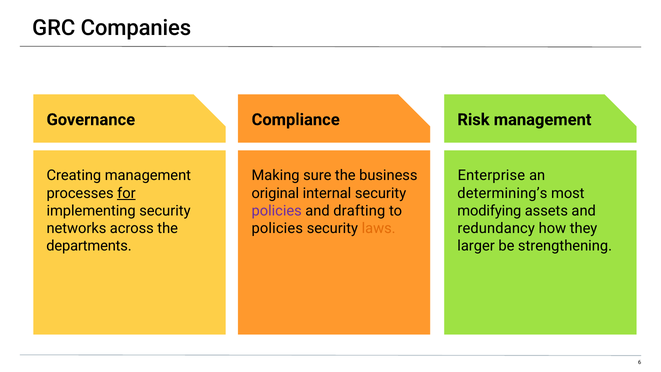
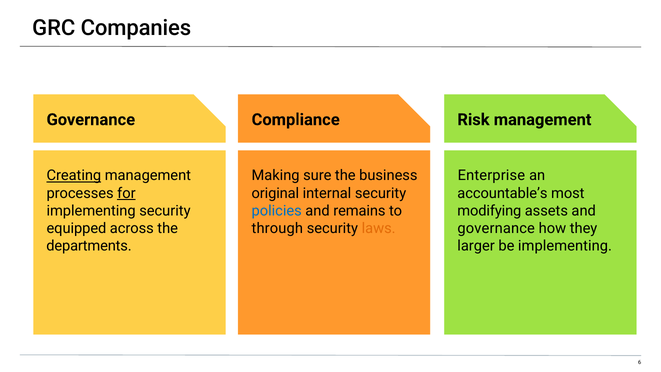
Creating underline: none -> present
determining’s: determining’s -> accountable’s
policies at (277, 211) colour: purple -> blue
drafting: drafting -> remains
networks: networks -> equipped
policies at (277, 228): policies -> through
redundancy at (496, 228): redundancy -> governance
be strengthening: strengthening -> implementing
